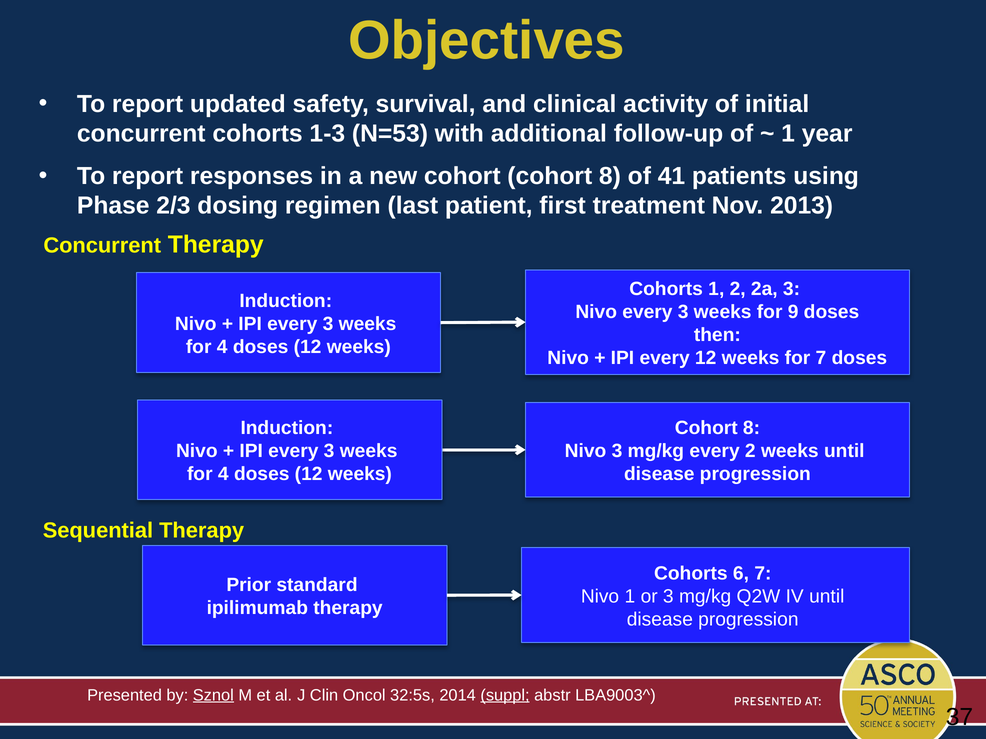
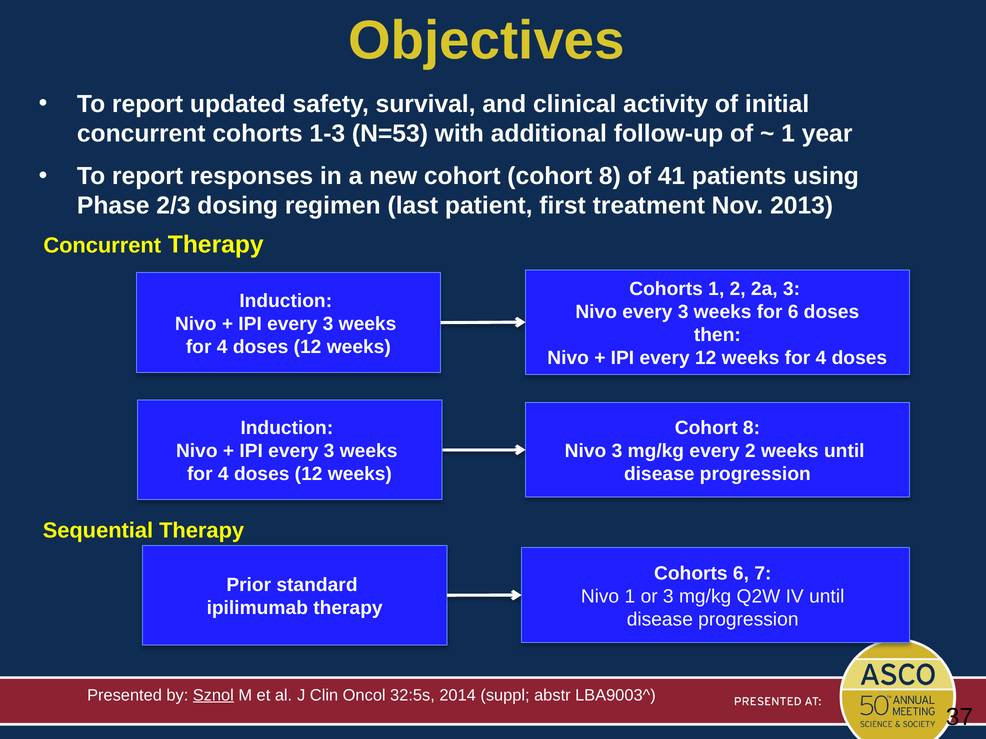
for 9: 9 -> 6
12 weeks for 7: 7 -> 4
suppl underline: present -> none
